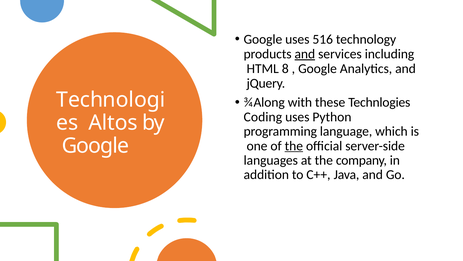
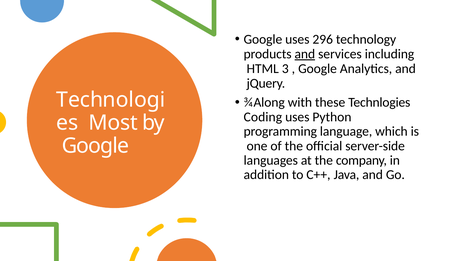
516: 516 -> 296
8: 8 -> 3
Altos: Altos -> Most
the at (294, 146) underline: present -> none
